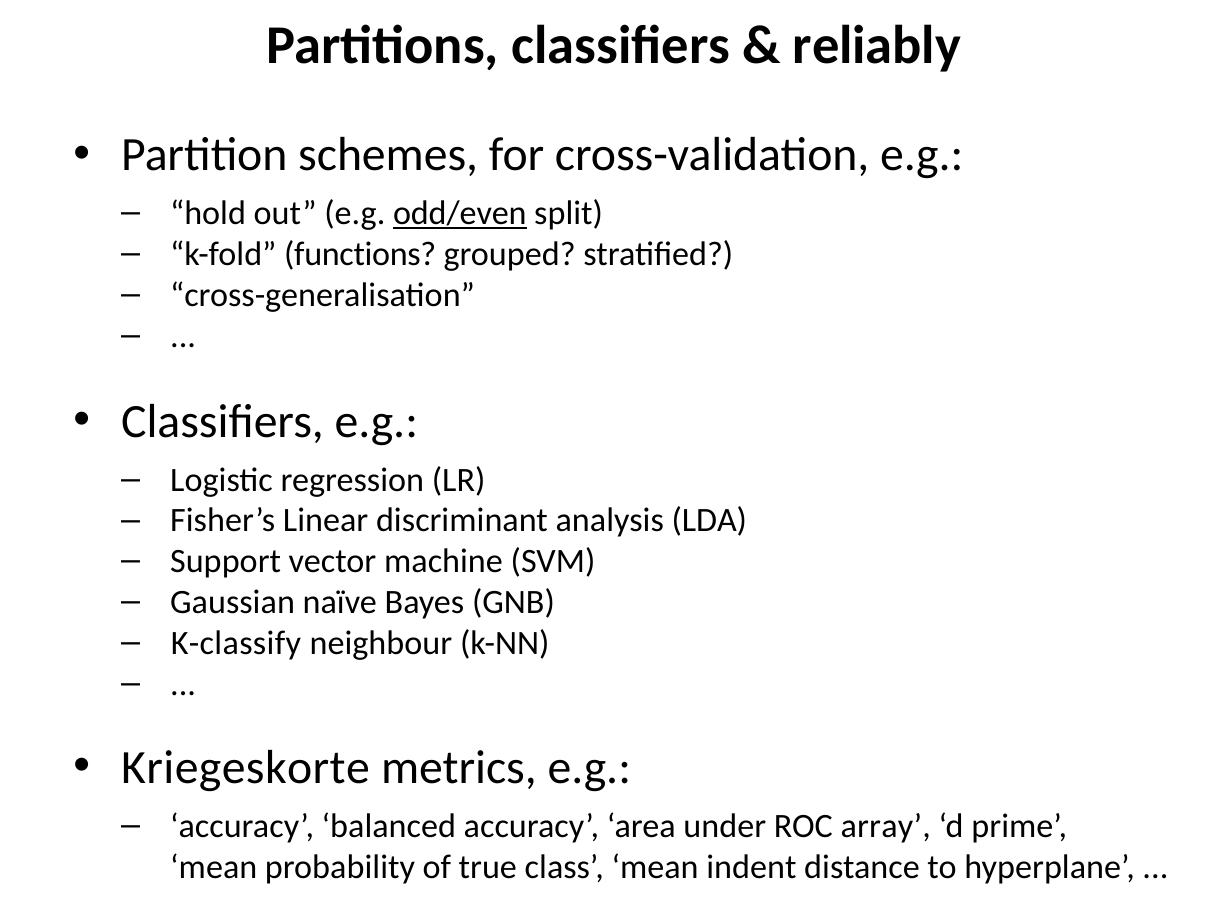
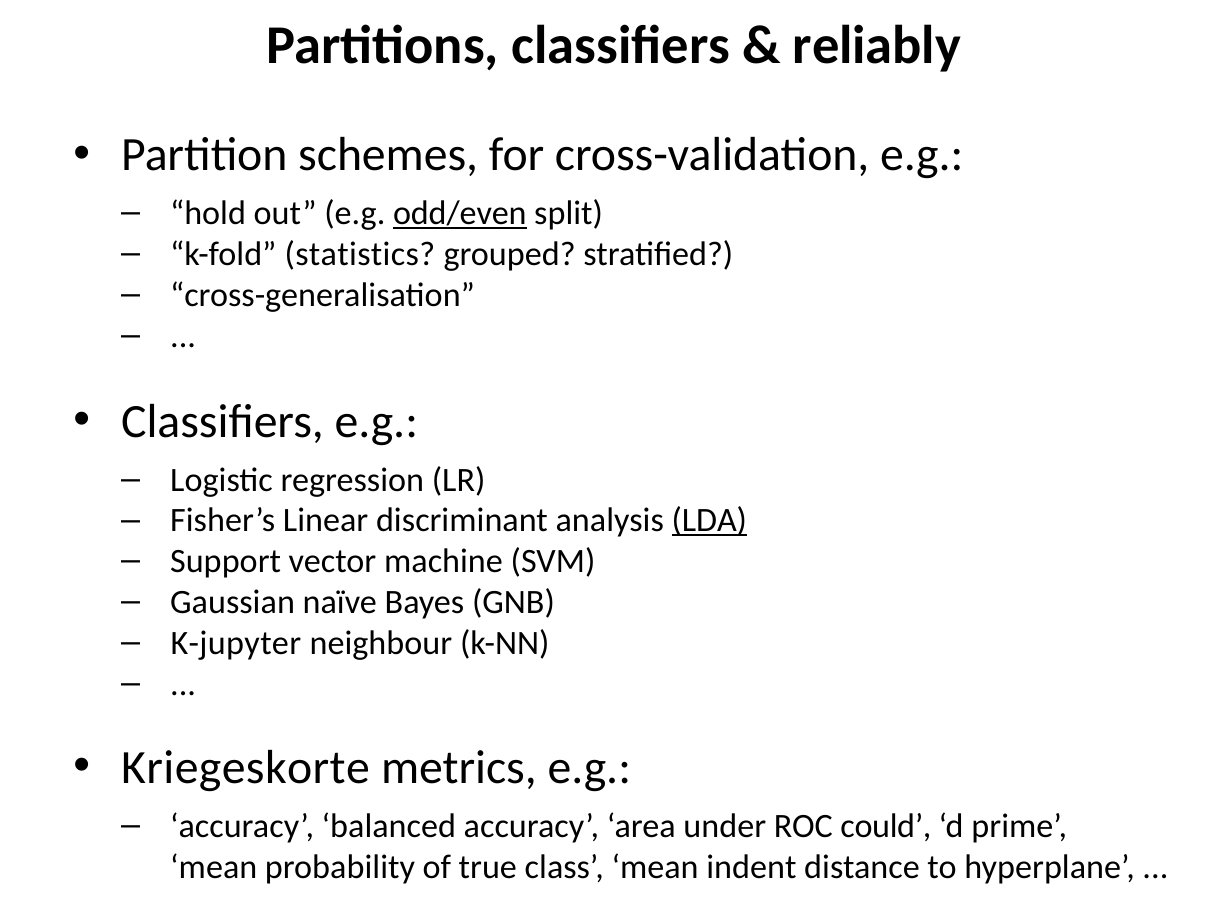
functions: functions -> statistics
LDA underline: none -> present
K-classify: K-classify -> K-jupyter
array: array -> could
